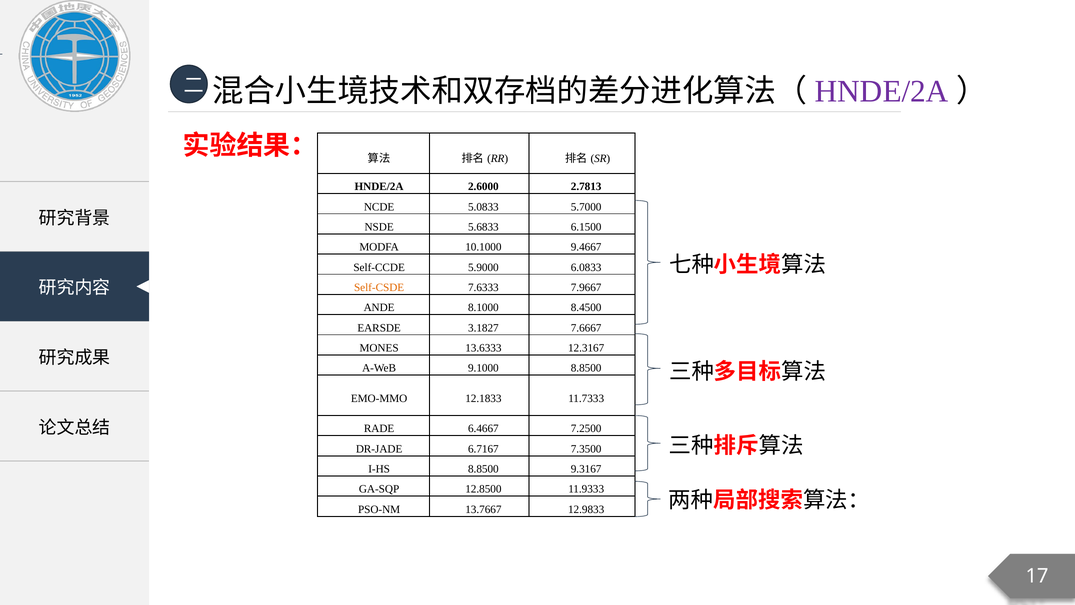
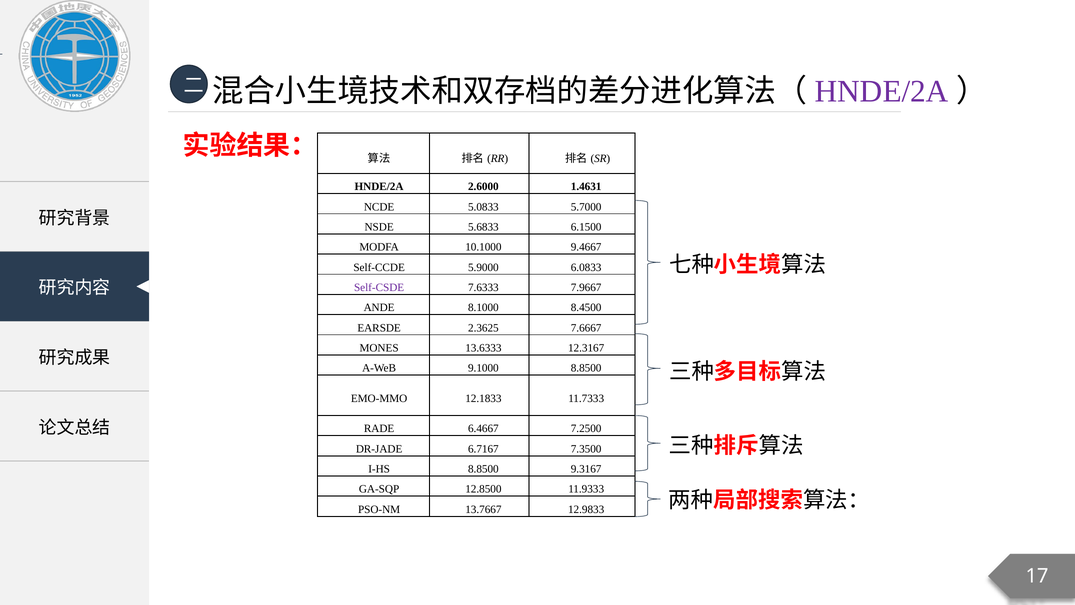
2.7813: 2.7813 -> 1.4631
Self-CSDE colour: orange -> purple
3.1827: 3.1827 -> 2.3625
